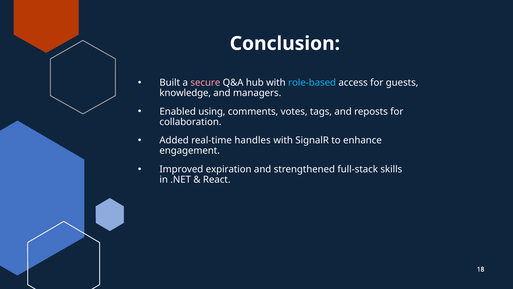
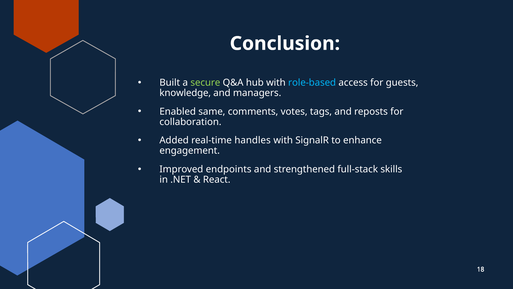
secure colour: pink -> light green
using: using -> same
expiration: expiration -> endpoints
